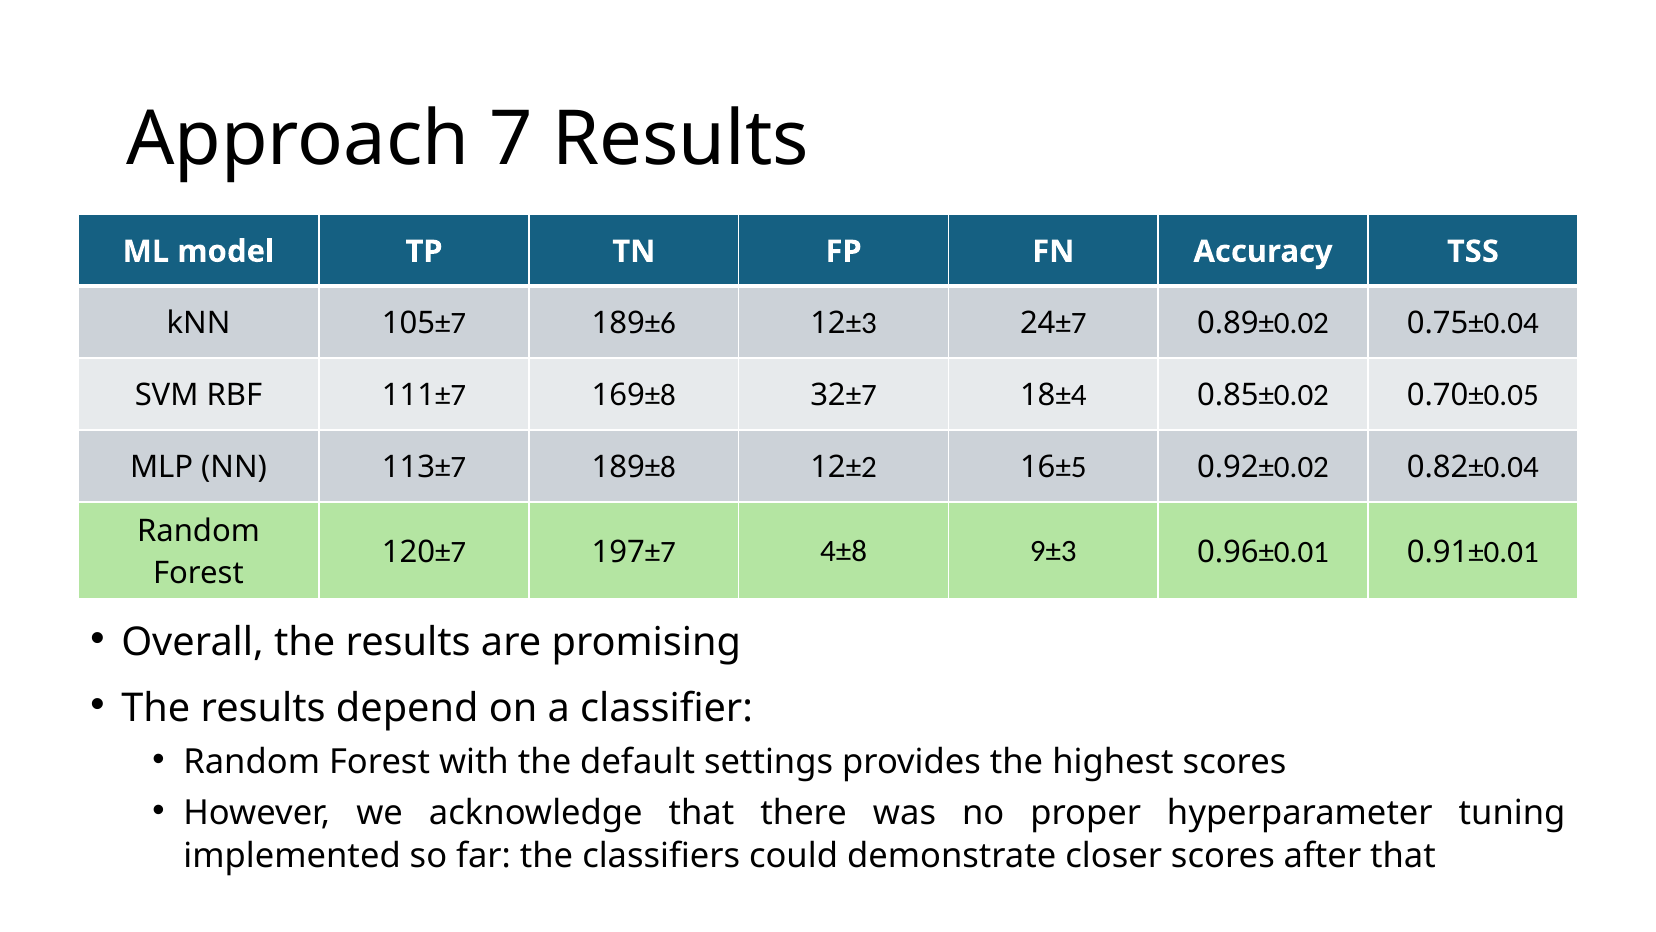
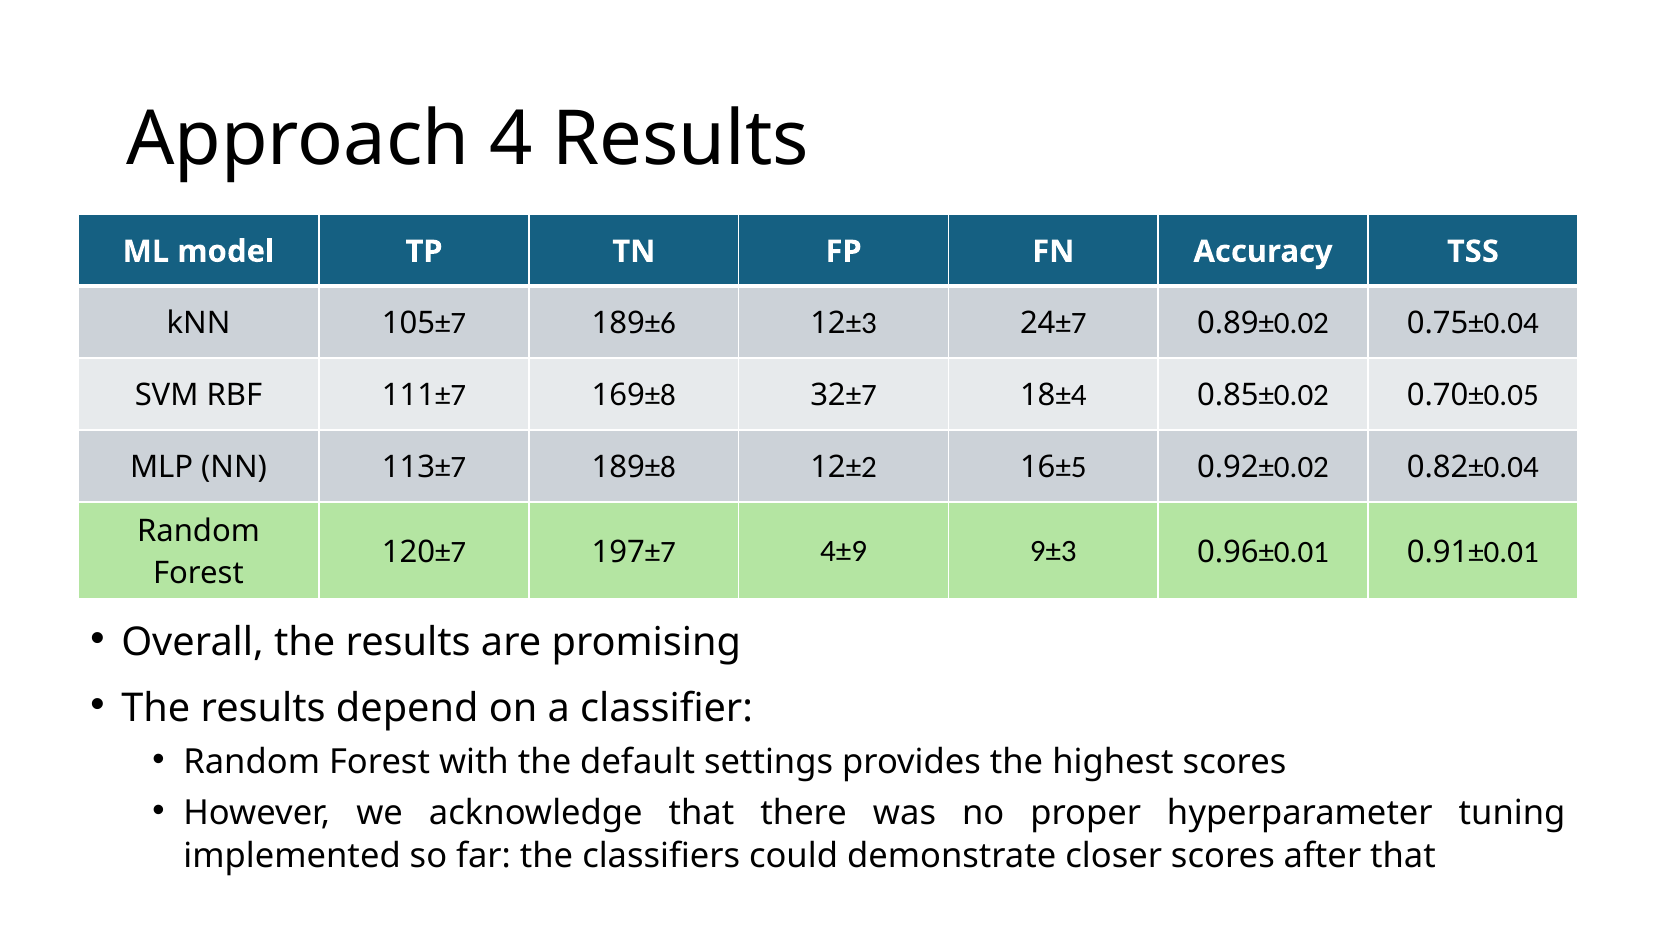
7: 7 -> 4
4±8: 4±8 -> 4±9
